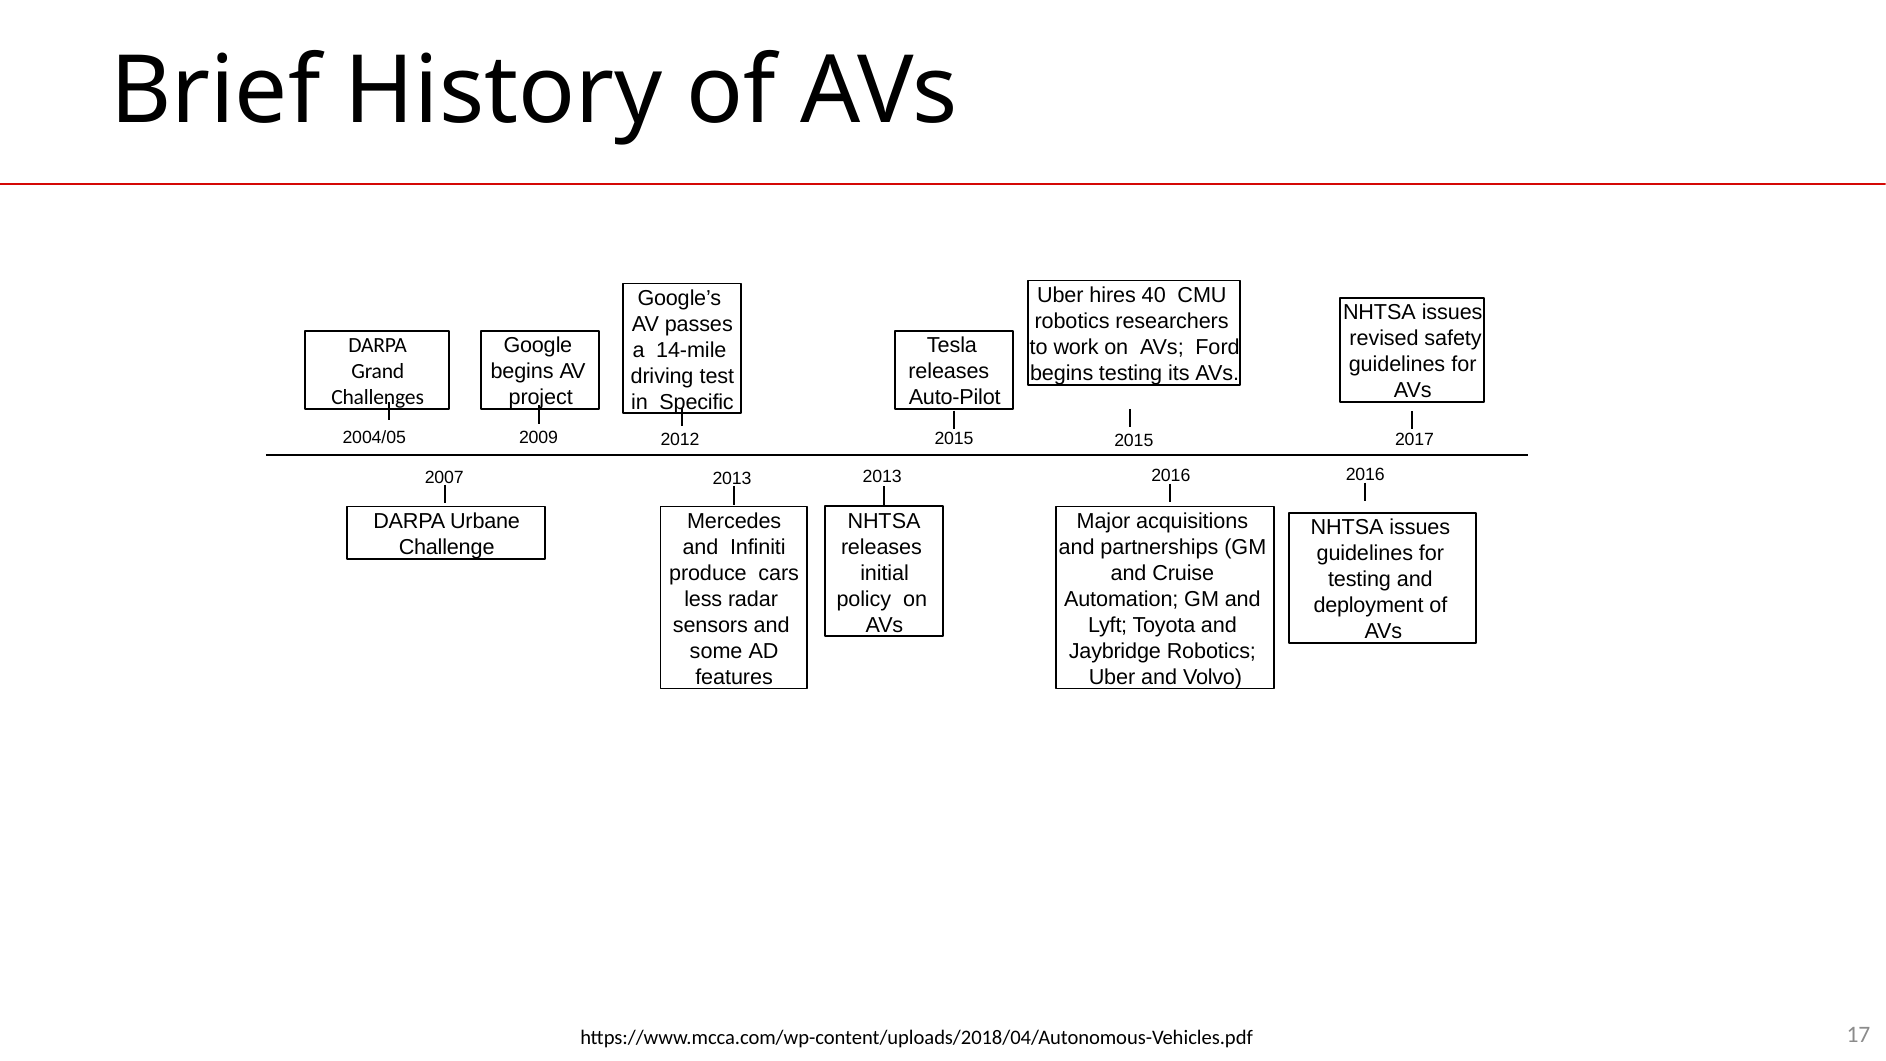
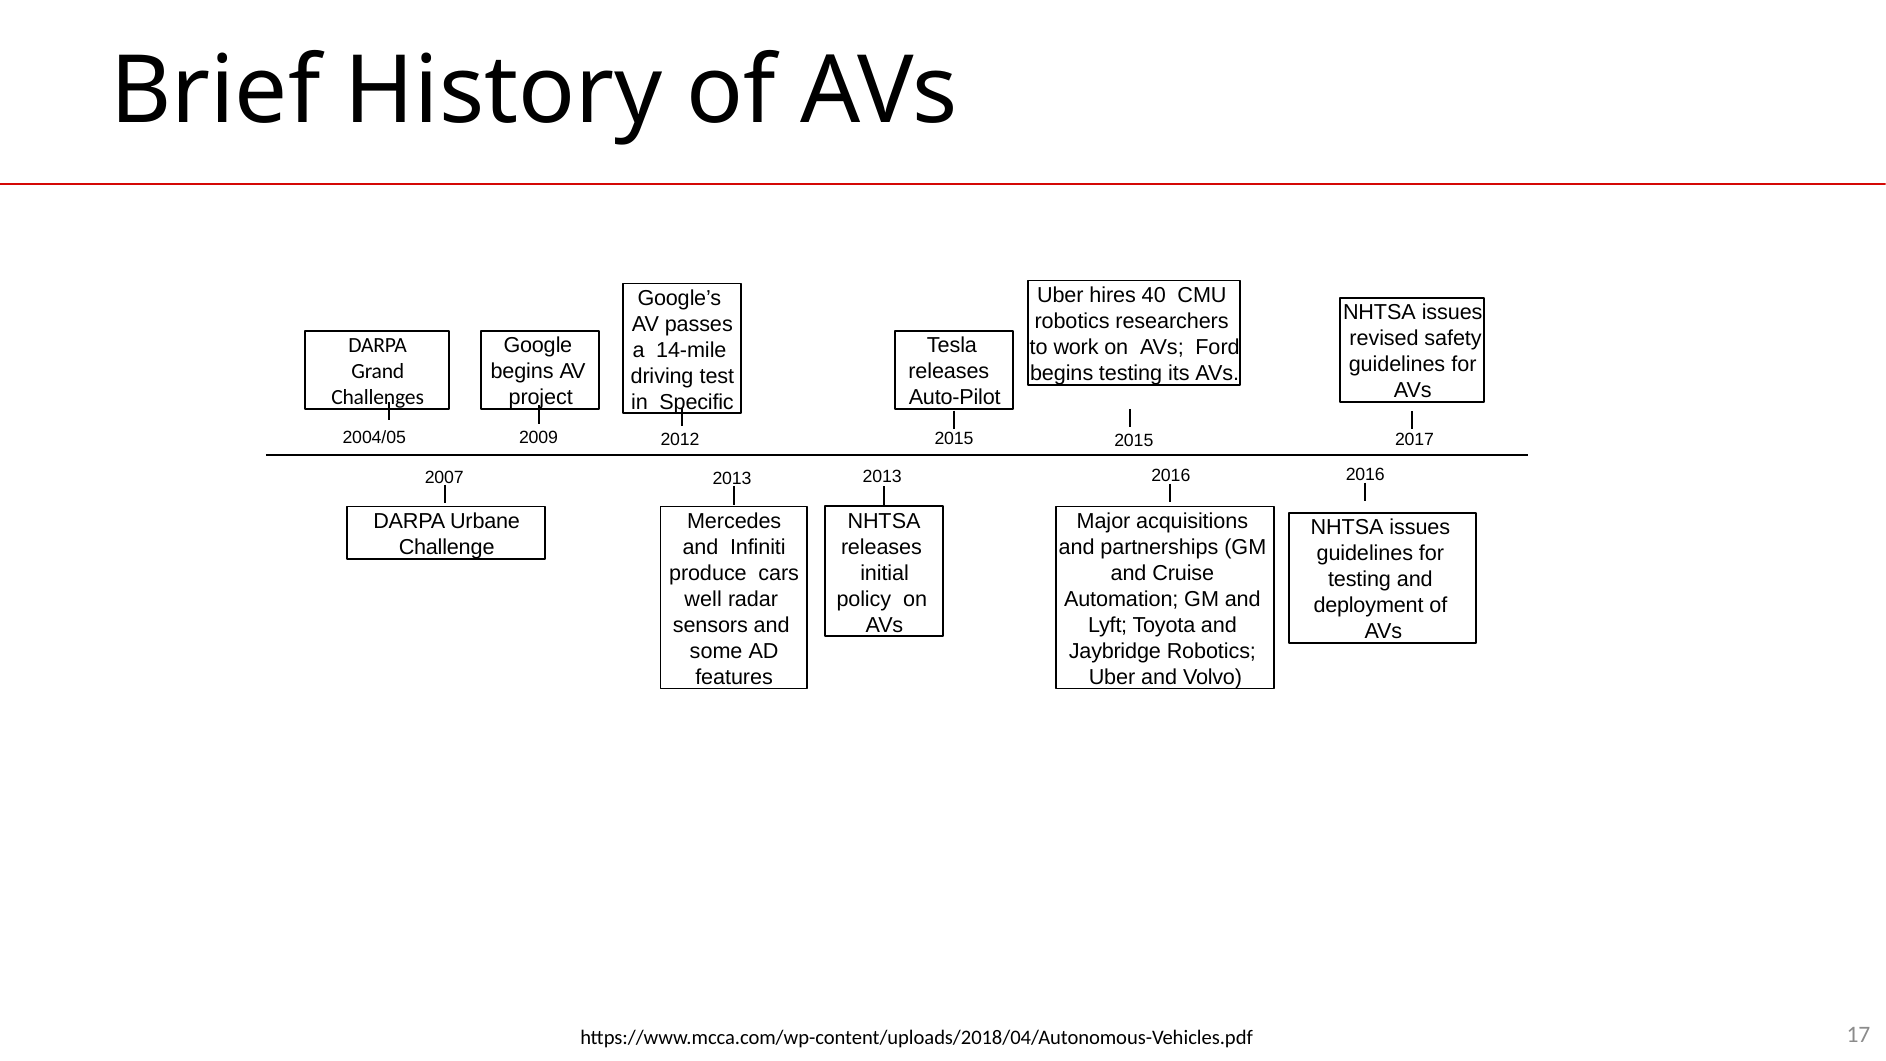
less: less -> well
